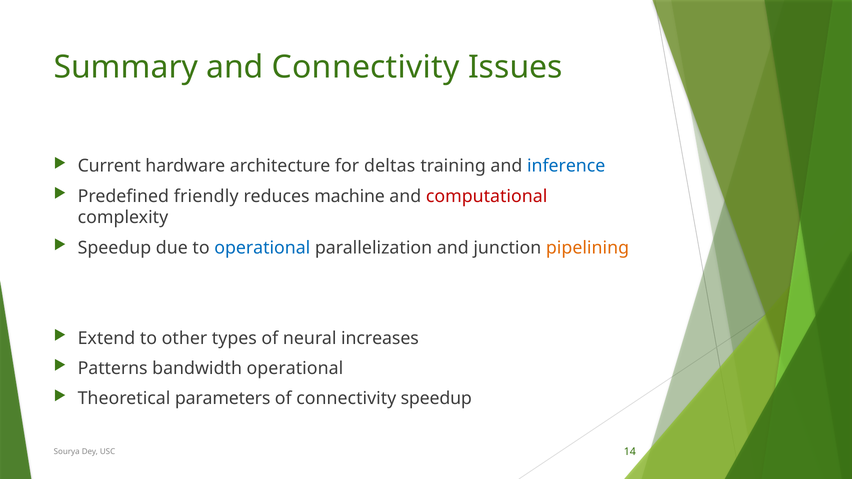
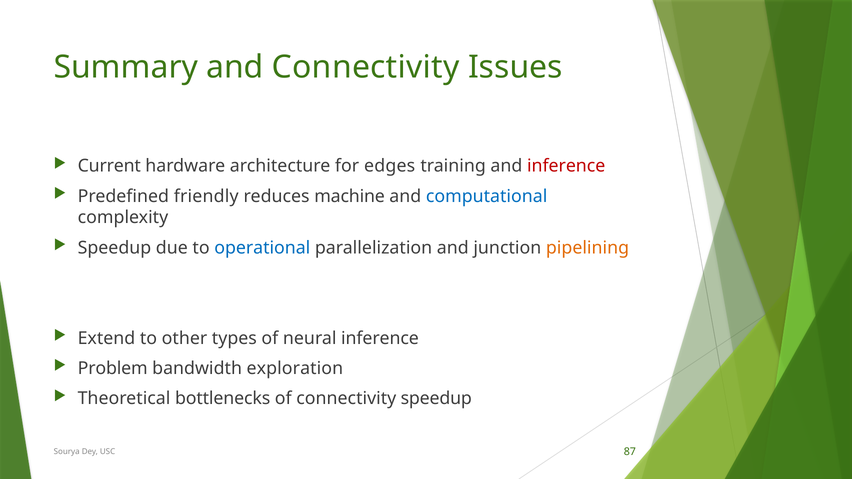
deltas: deltas -> edges
inference at (566, 166) colour: blue -> red
computational colour: red -> blue
neural increases: increases -> inference
Patterns: Patterns -> Problem
bandwidth operational: operational -> exploration
parameters: parameters -> bottlenecks
14: 14 -> 87
